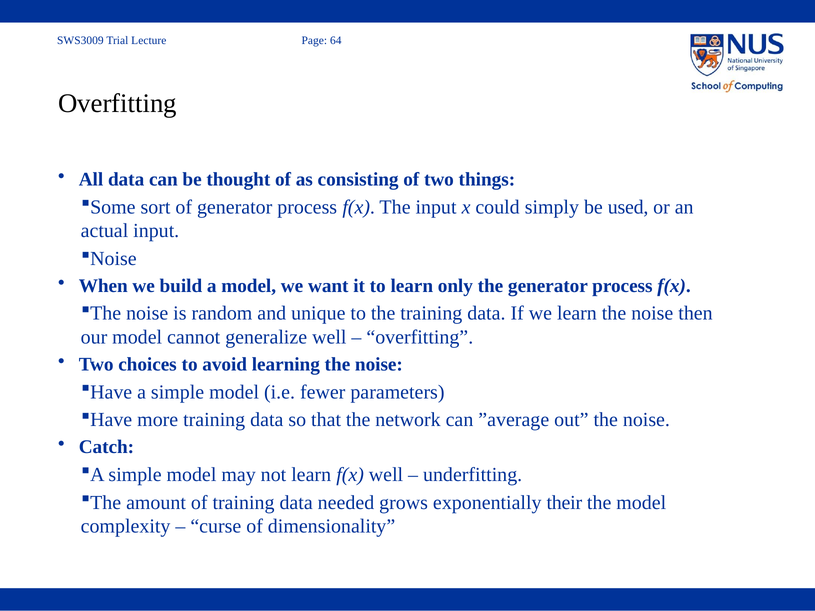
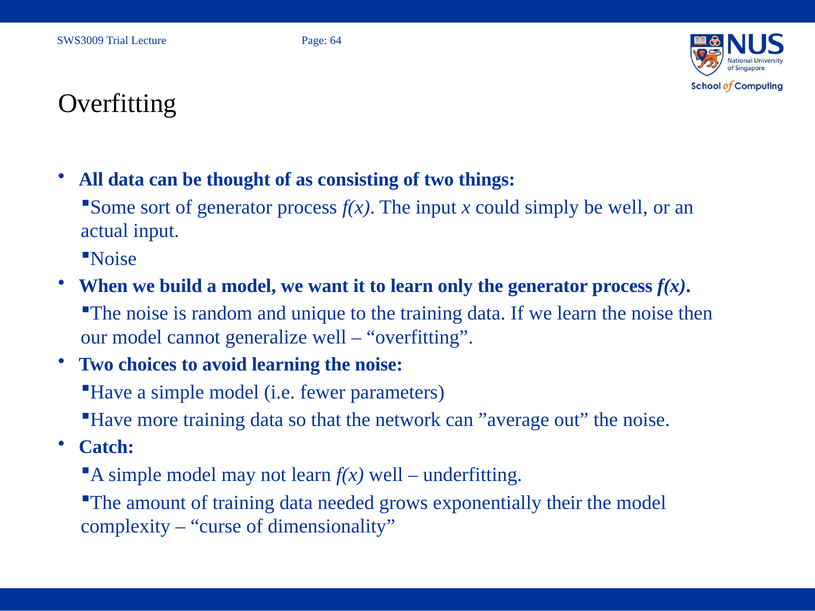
be used: used -> well
